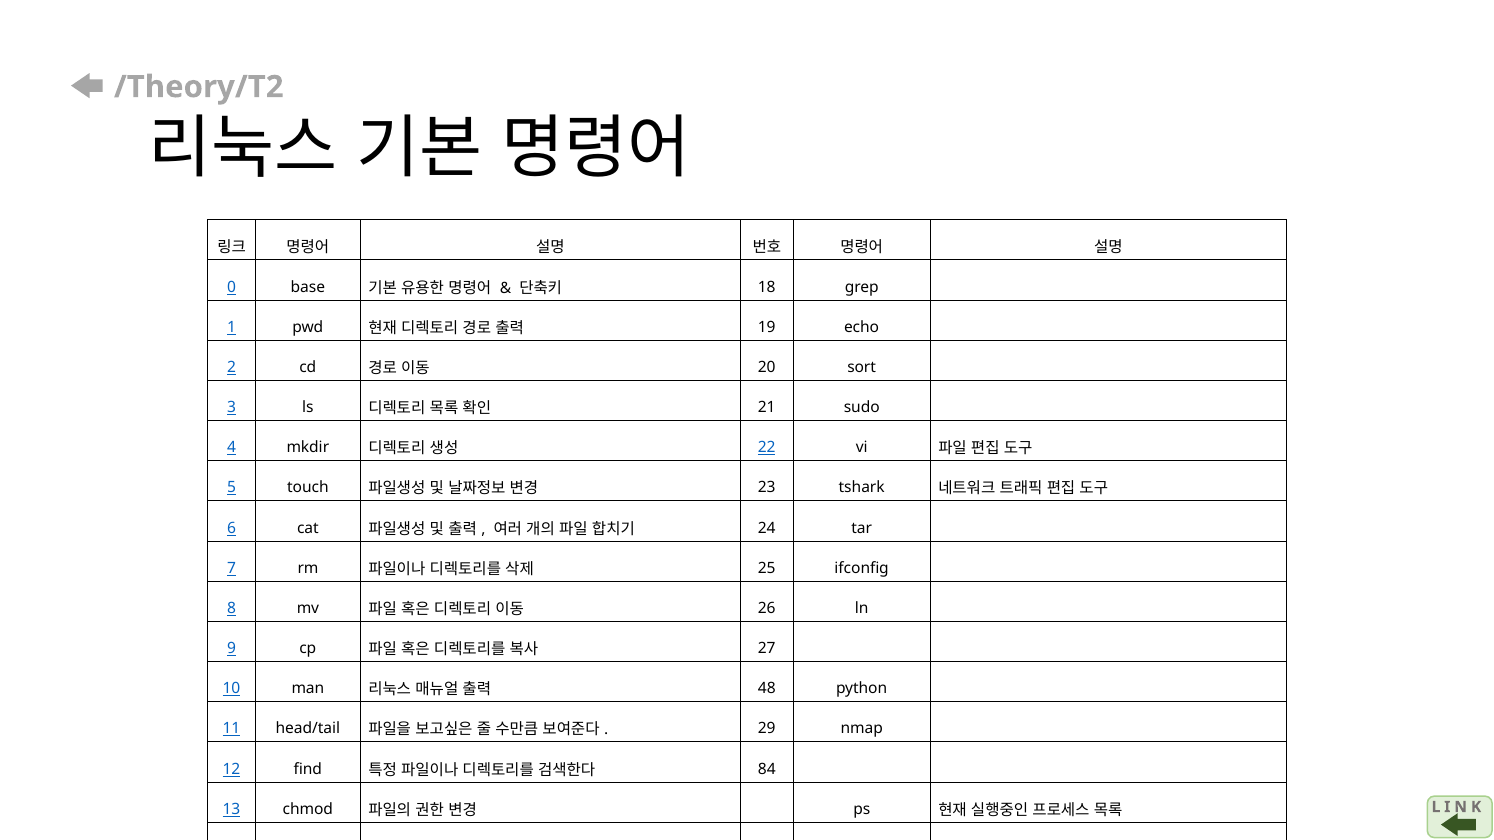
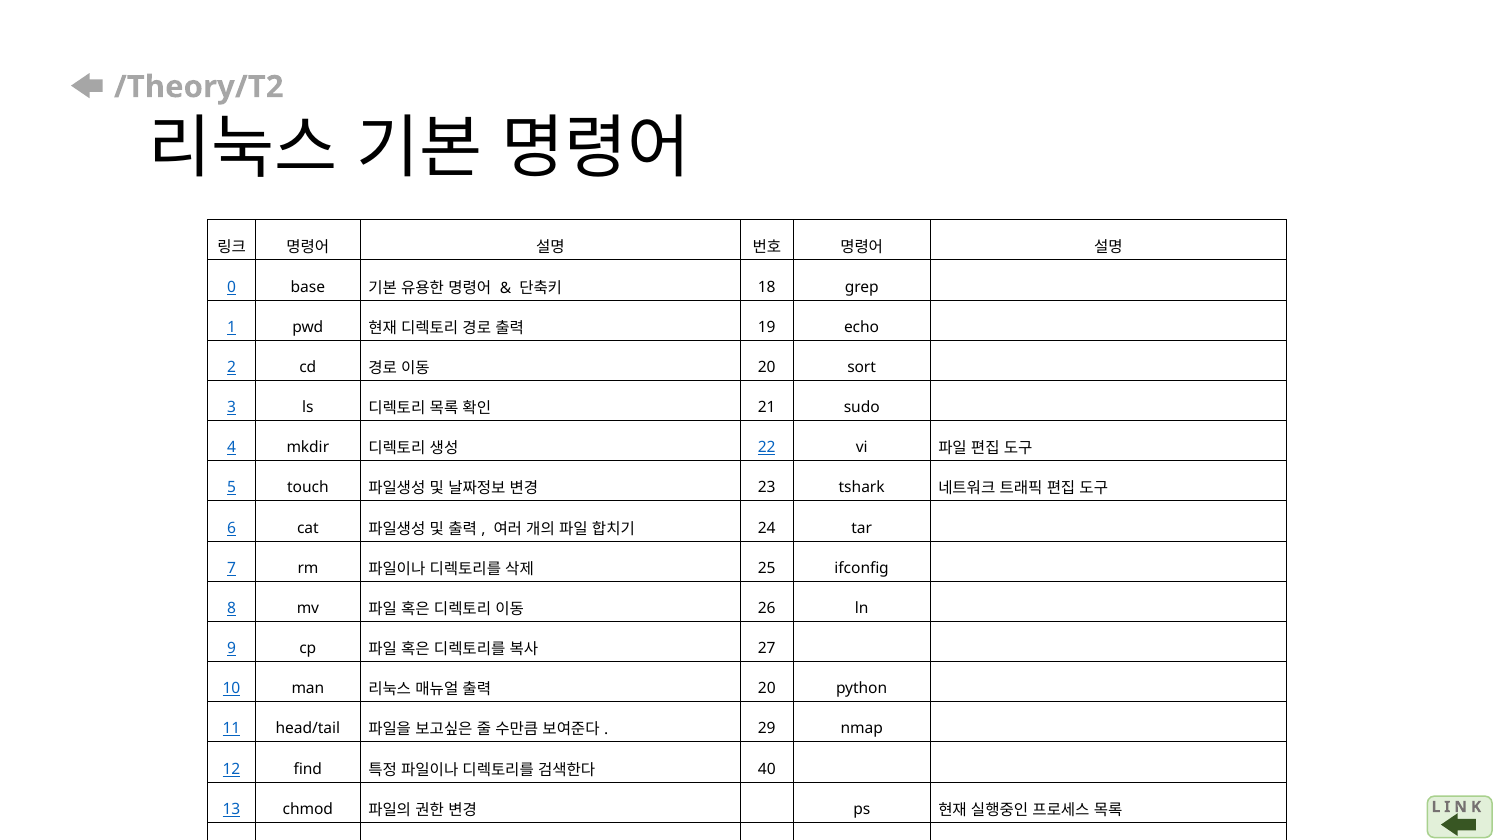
48 at (767, 689): 48 -> 20
84: 84 -> 40
